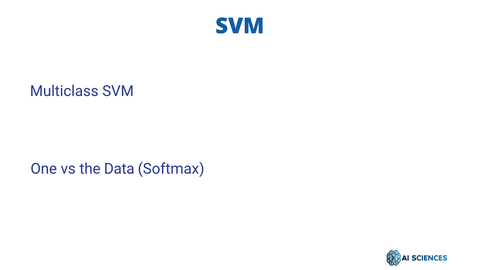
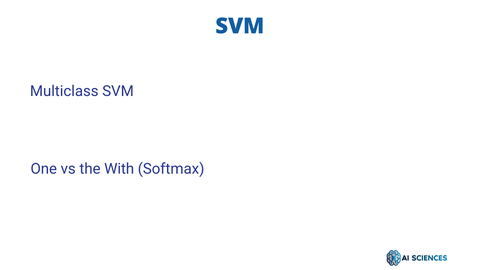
Data: Data -> With
